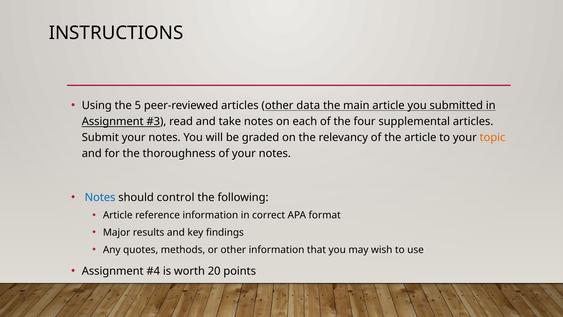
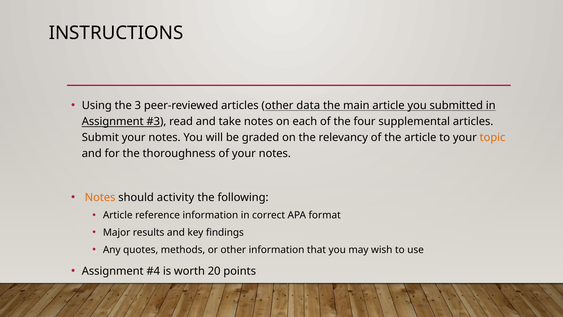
5: 5 -> 3
Notes at (100, 197) colour: blue -> orange
control: control -> activity
